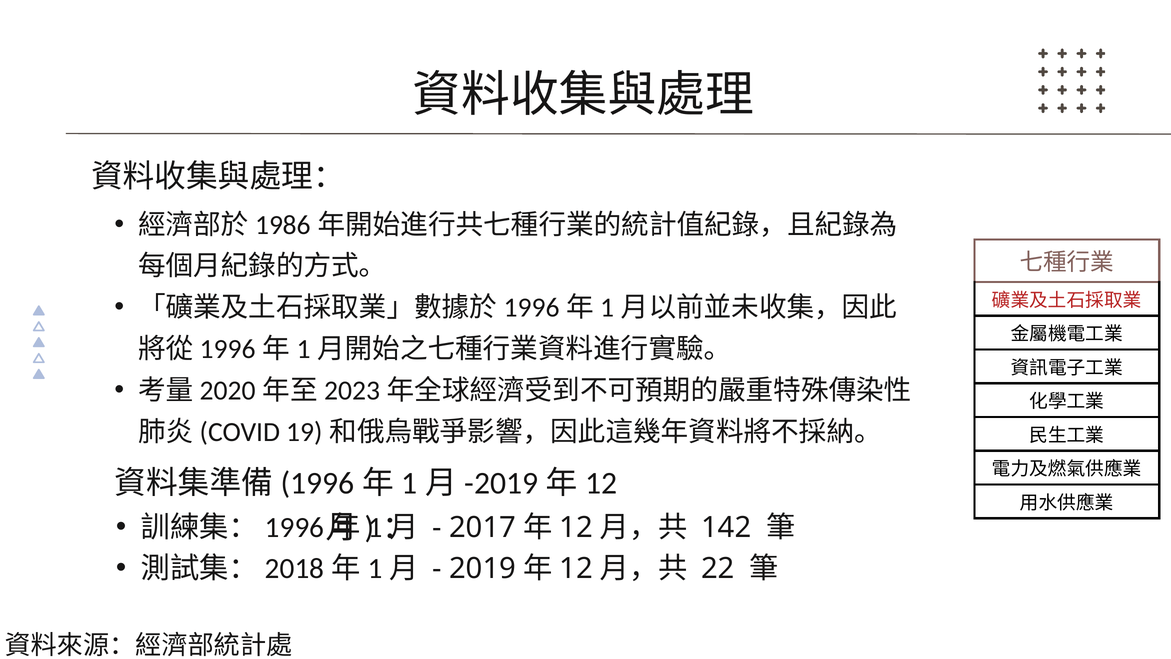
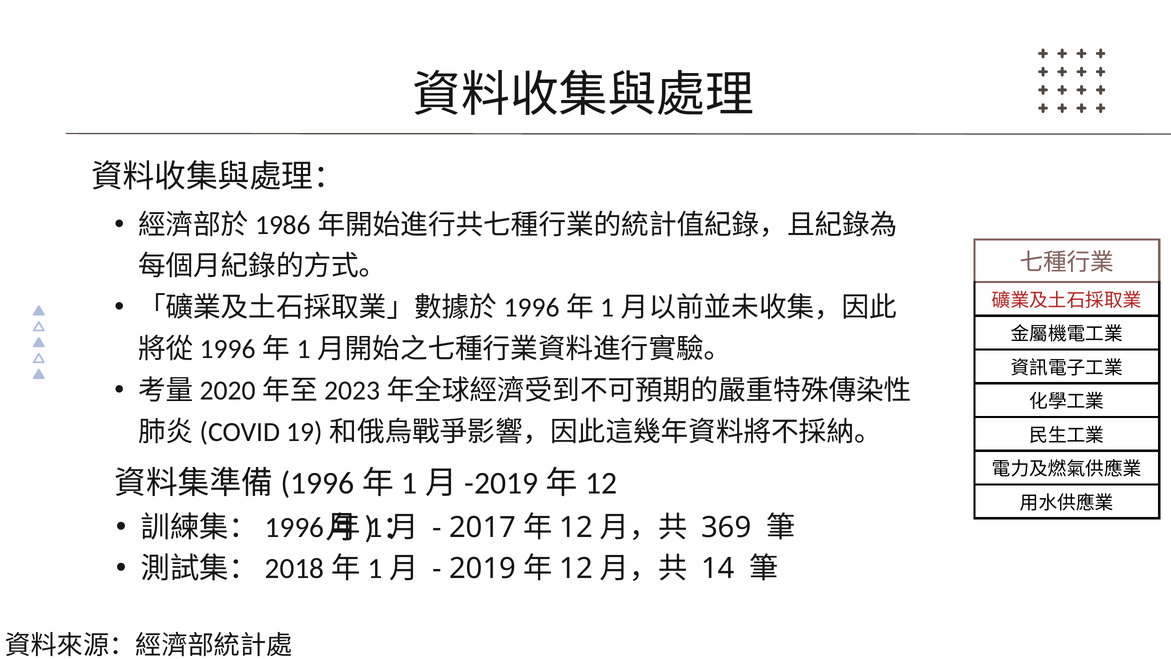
142: 142 -> 369
22: 22 -> 14
